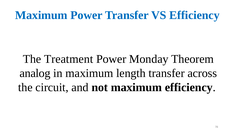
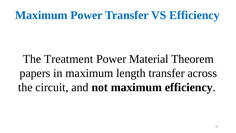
Monday: Monday -> Material
analog: analog -> papers
